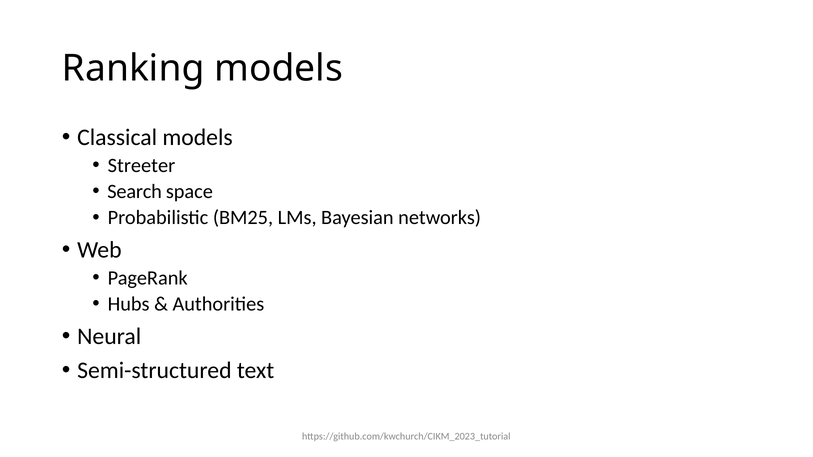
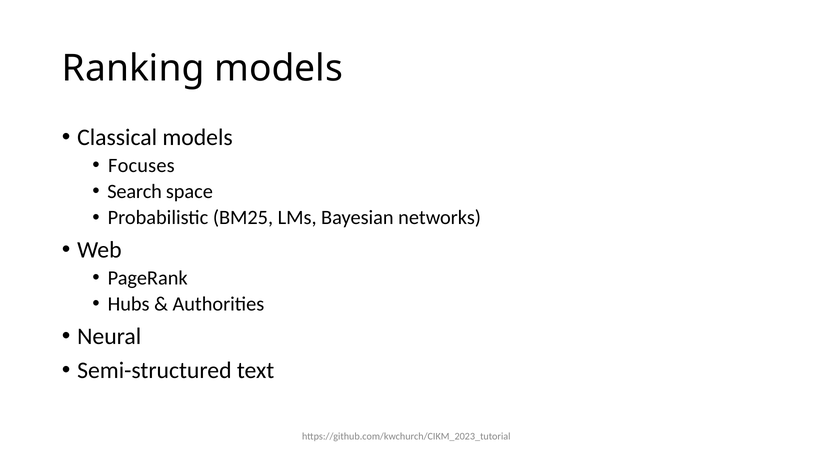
Streeter: Streeter -> Focuses
